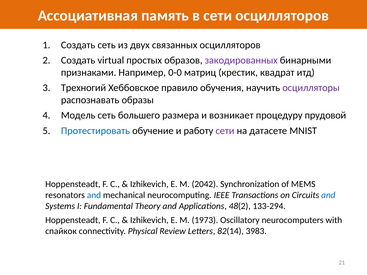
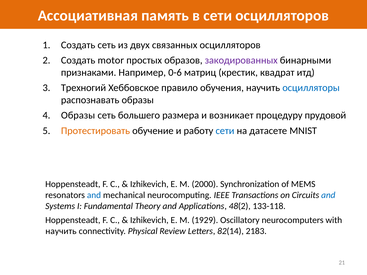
virtual: virtual -> motor
0-0: 0-0 -> 0-6
осцилляторы colour: purple -> blue
Модель at (78, 115): Модель -> Образы
Протестировать colour: blue -> orange
сети at (225, 131) colour: purple -> blue
2042: 2042 -> 2000
133-294: 133-294 -> 133-118
1973: 1973 -> 1929
спайкок at (61, 231): спайкок -> научить
3983: 3983 -> 2183
